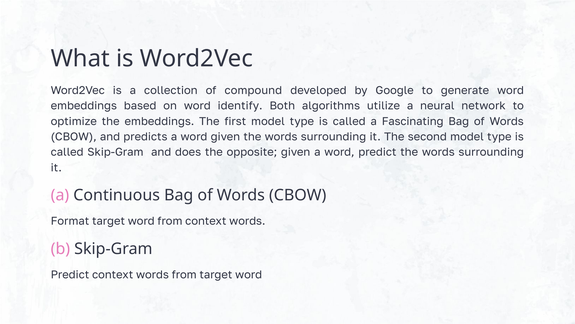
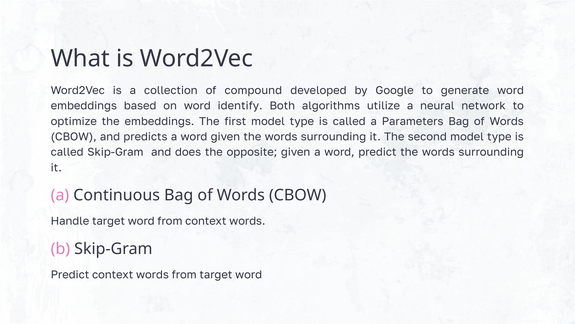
Fascinating: Fascinating -> Parameters
Format: Format -> Handle
